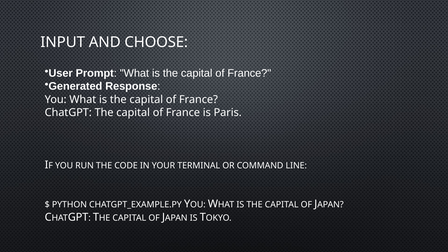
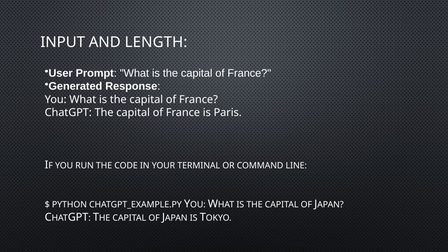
CHOOSE: CHOOSE -> LENGTH
